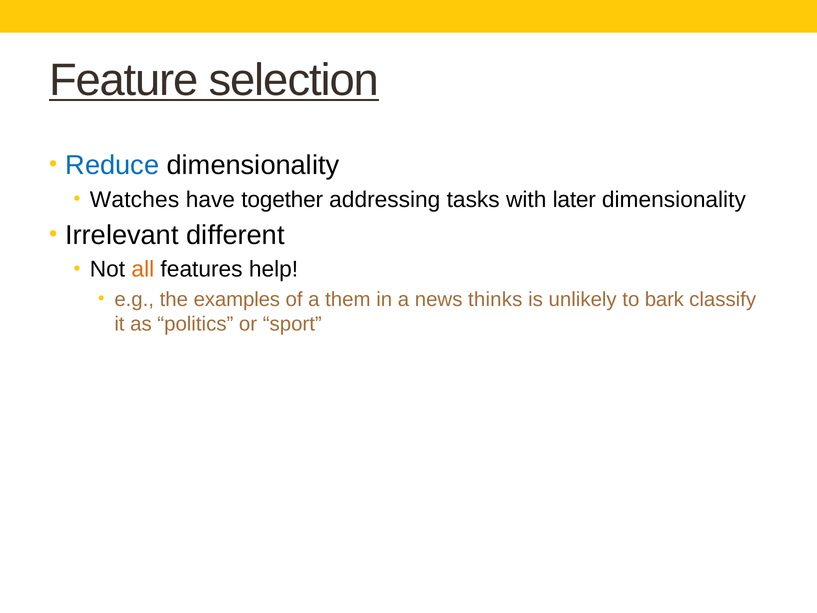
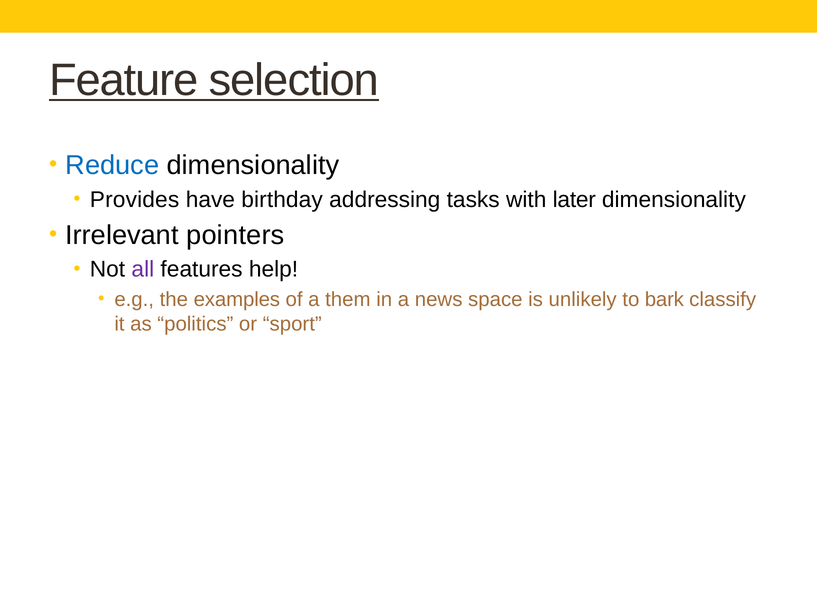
Watches: Watches -> Provides
together: together -> birthday
different: different -> pointers
all colour: orange -> purple
thinks: thinks -> space
